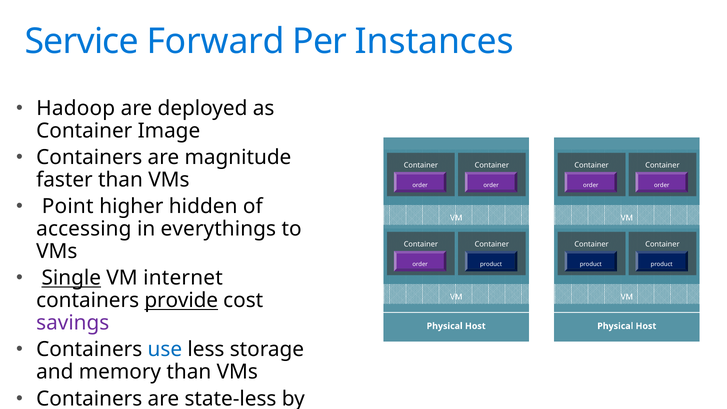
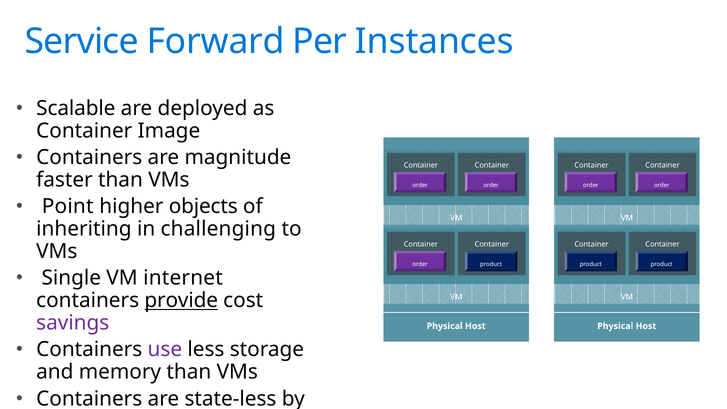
Hadoop: Hadoop -> Scalable
hidden: hidden -> objects
accessing: accessing -> inheriting
everythings: everythings -> challenging
Single underline: present -> none
use colour: blue -> purple
